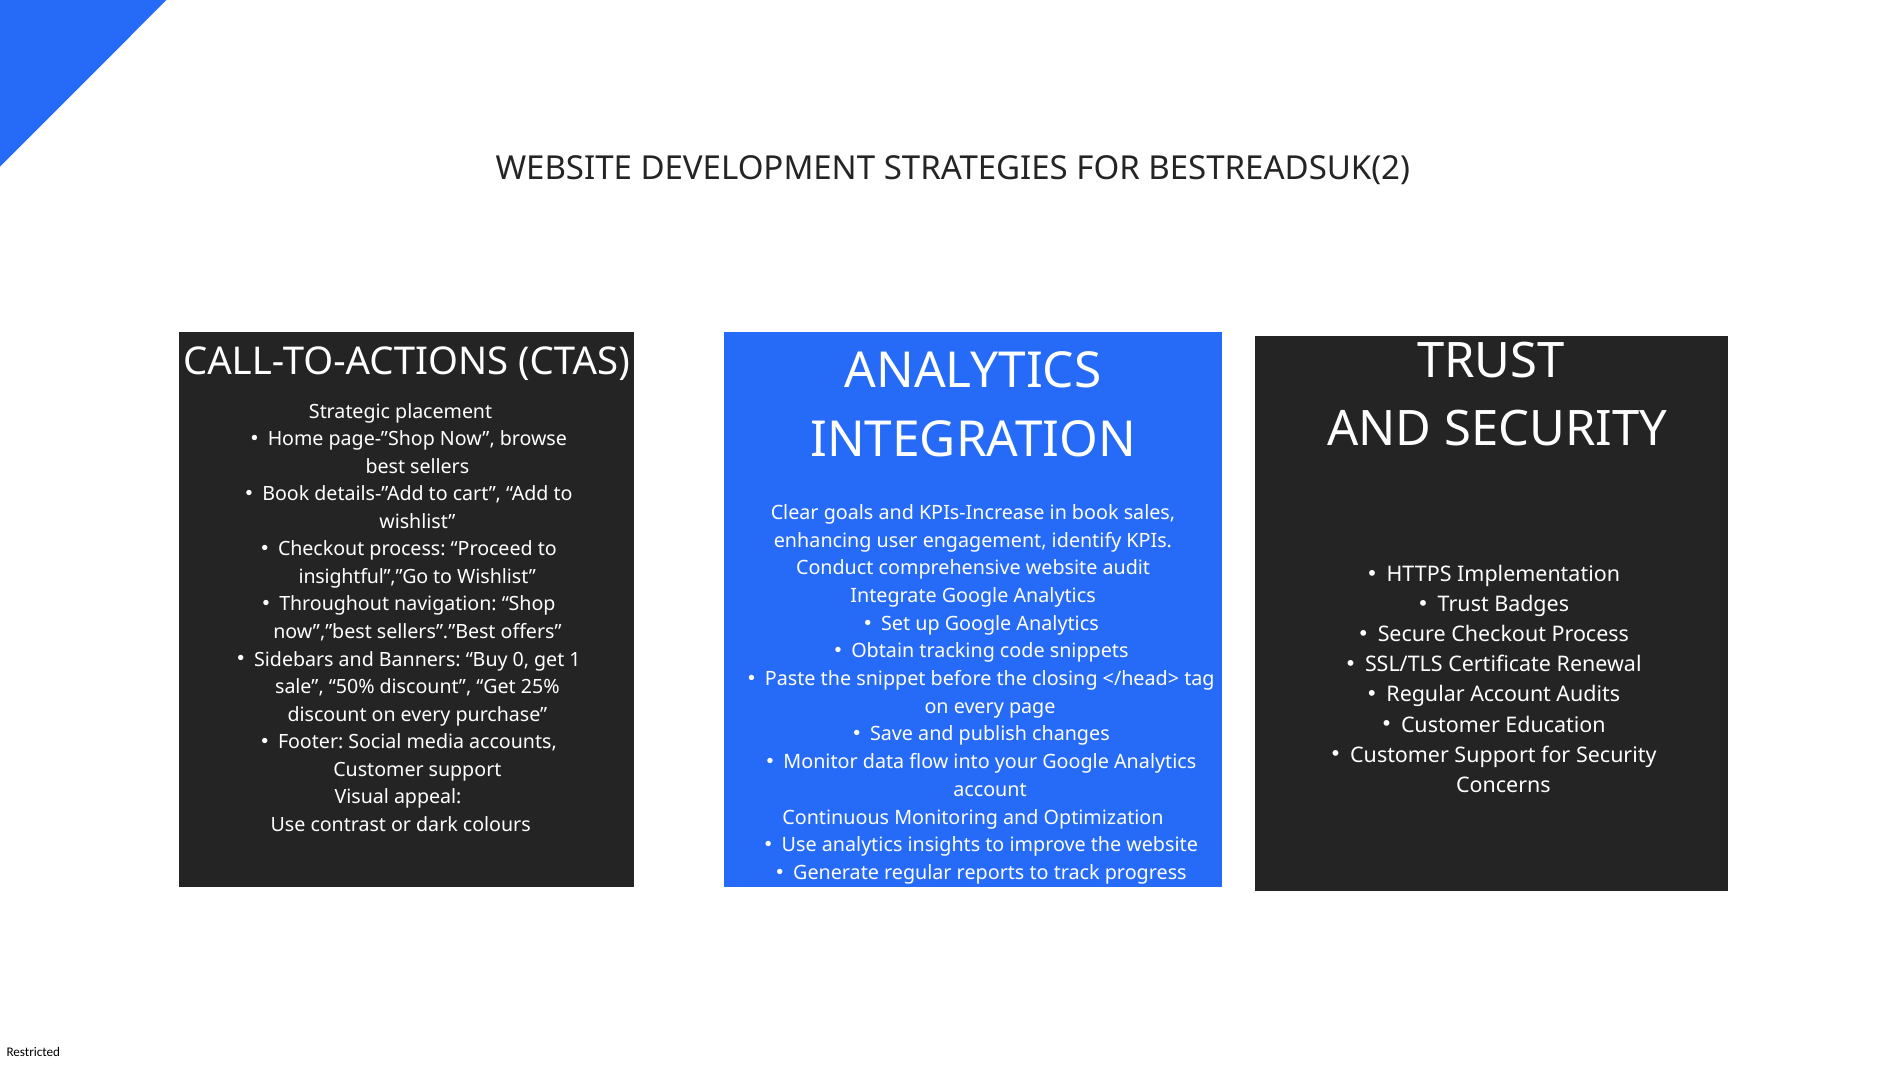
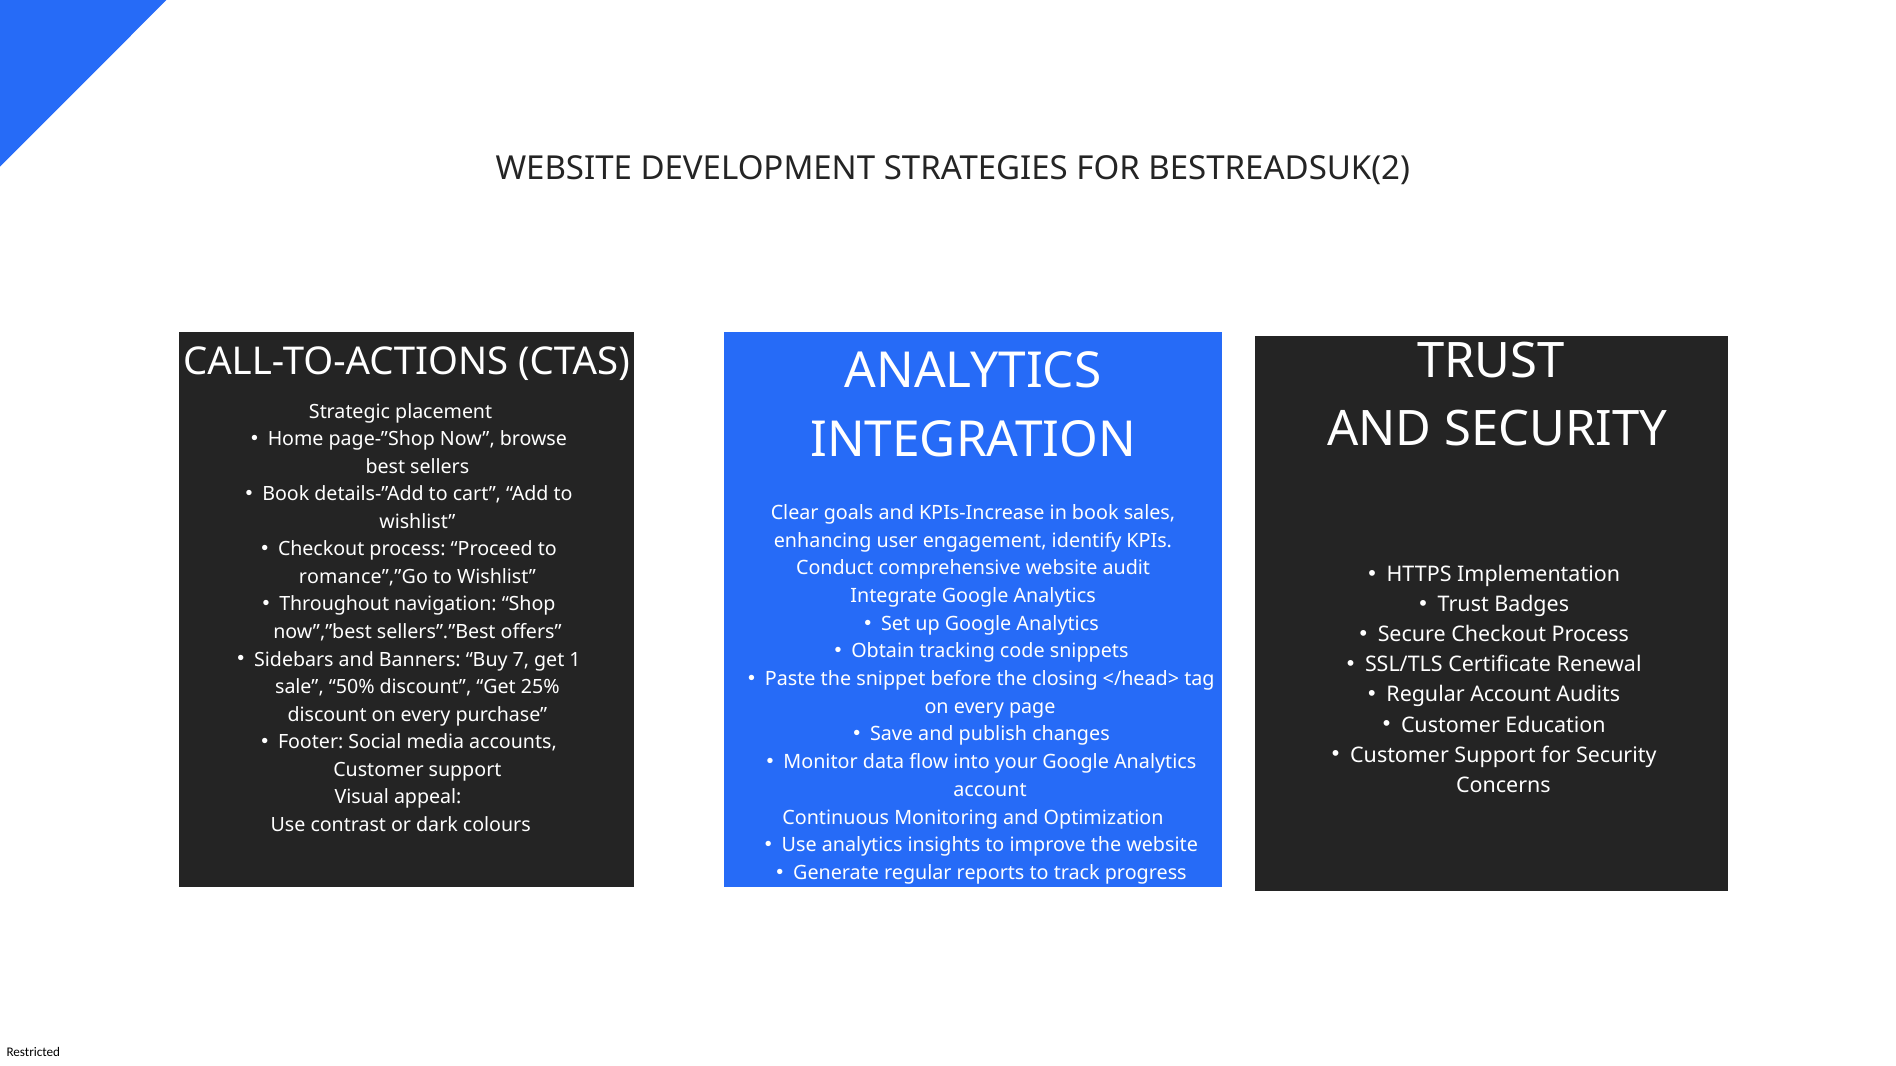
insightful”,”Go: insightful”,”Go -> romance”,”Go
0: 0 -> 7
